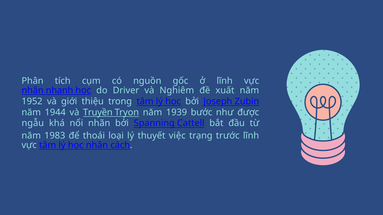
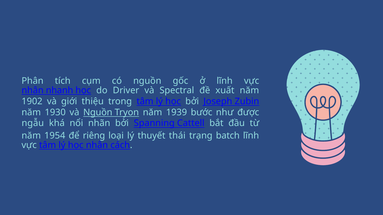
Nghiêm: Nghiêm -> Spectral
1952: 1952 -> 1902
1944: 1944 -> 1930
và Truyền: Truyền -> Nguồn
1983: 1983 -> 1954
thoái: thoái -> riêng
việc: việc -> thái
trước: trước -> batch
